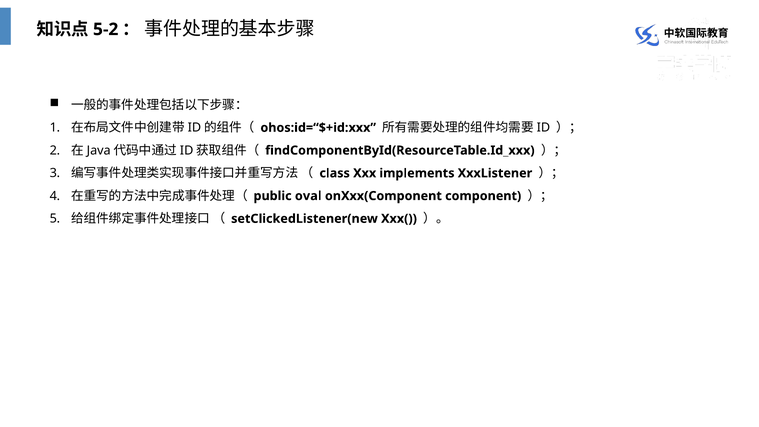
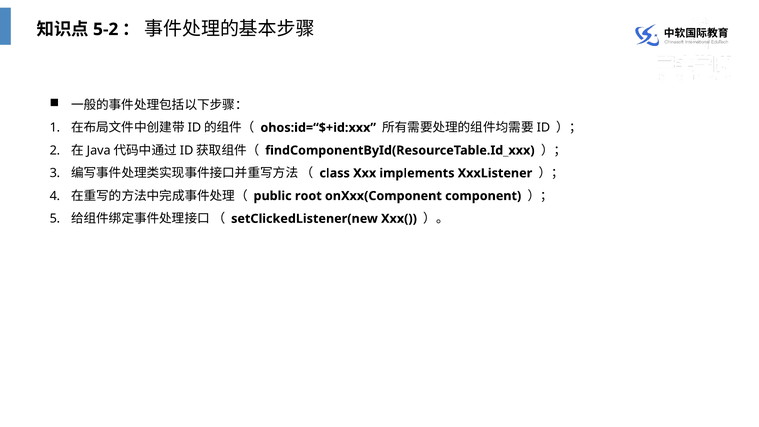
oval: oval -> root
